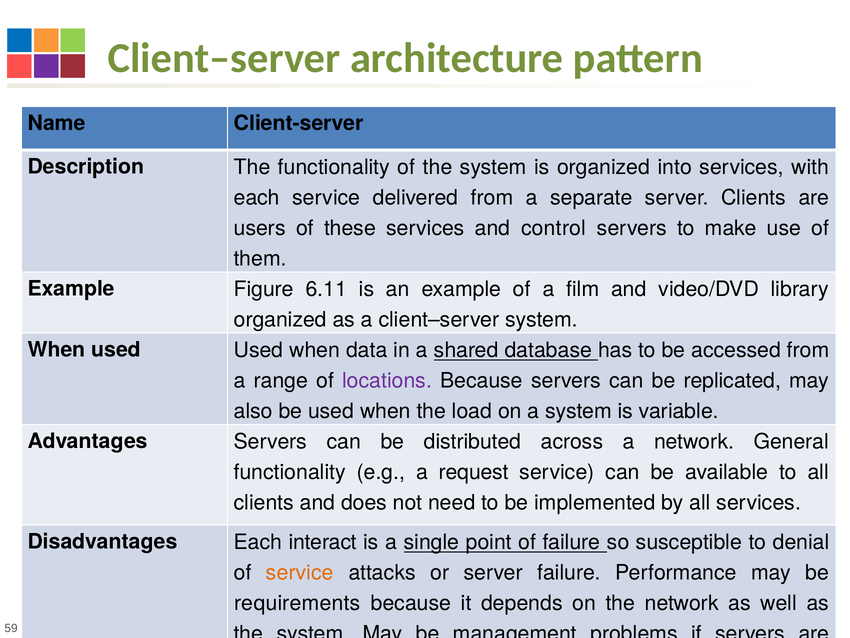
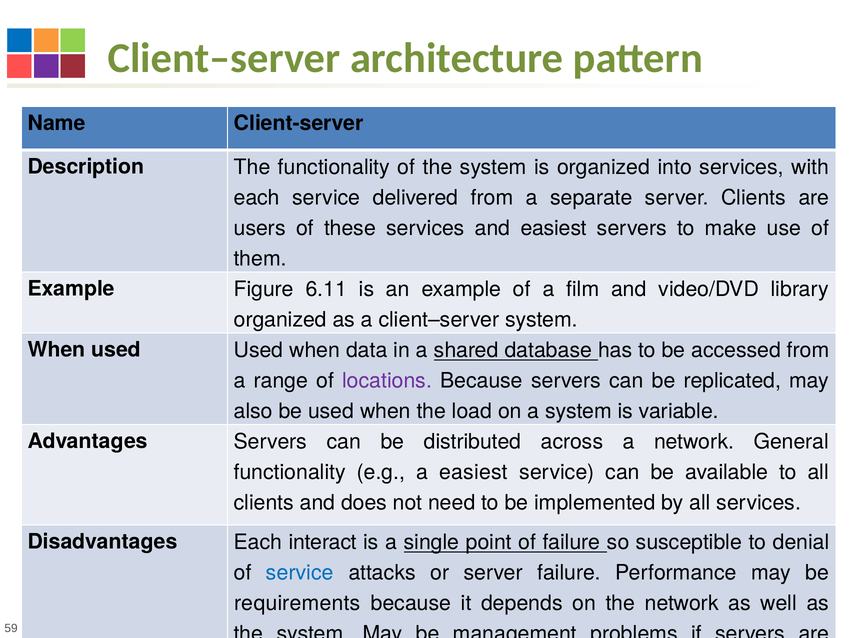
and control: control -> easiest
a request: request -> easiest
service at (300, 572) colour: orange -> blue
